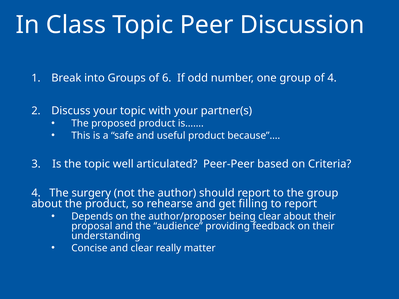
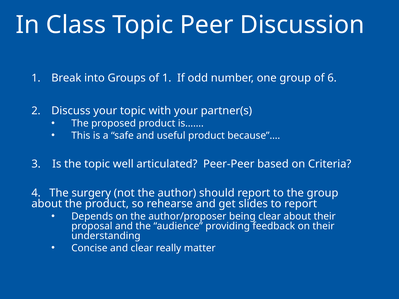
of 6: 6 -> 1
of 4: 4 -> 6
filling: filling -> slides
